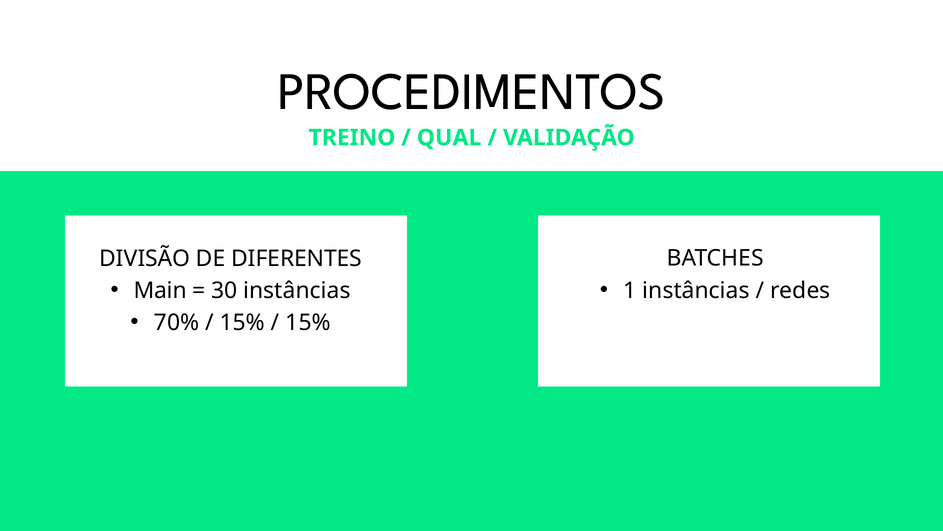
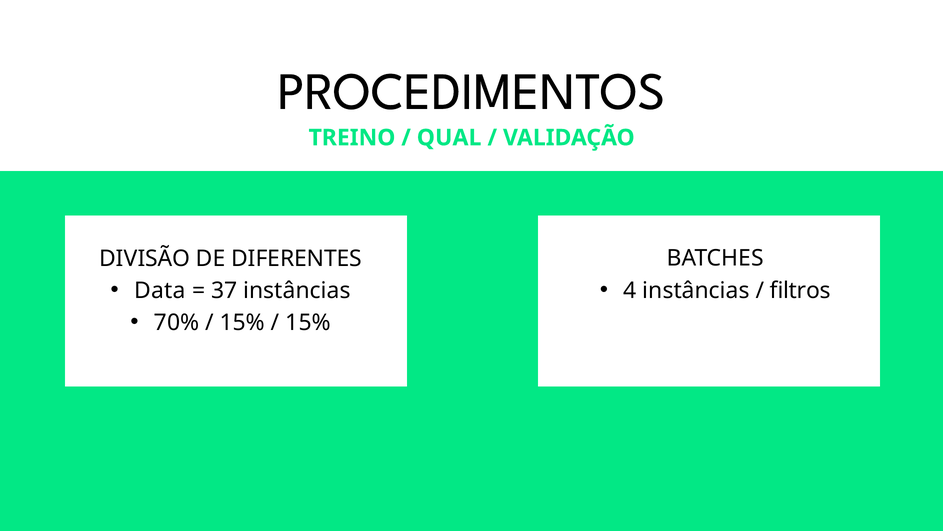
Main: Main -> Data
30: 30 -> 37
1: 1 -> 4
redes: redes -> filtros
